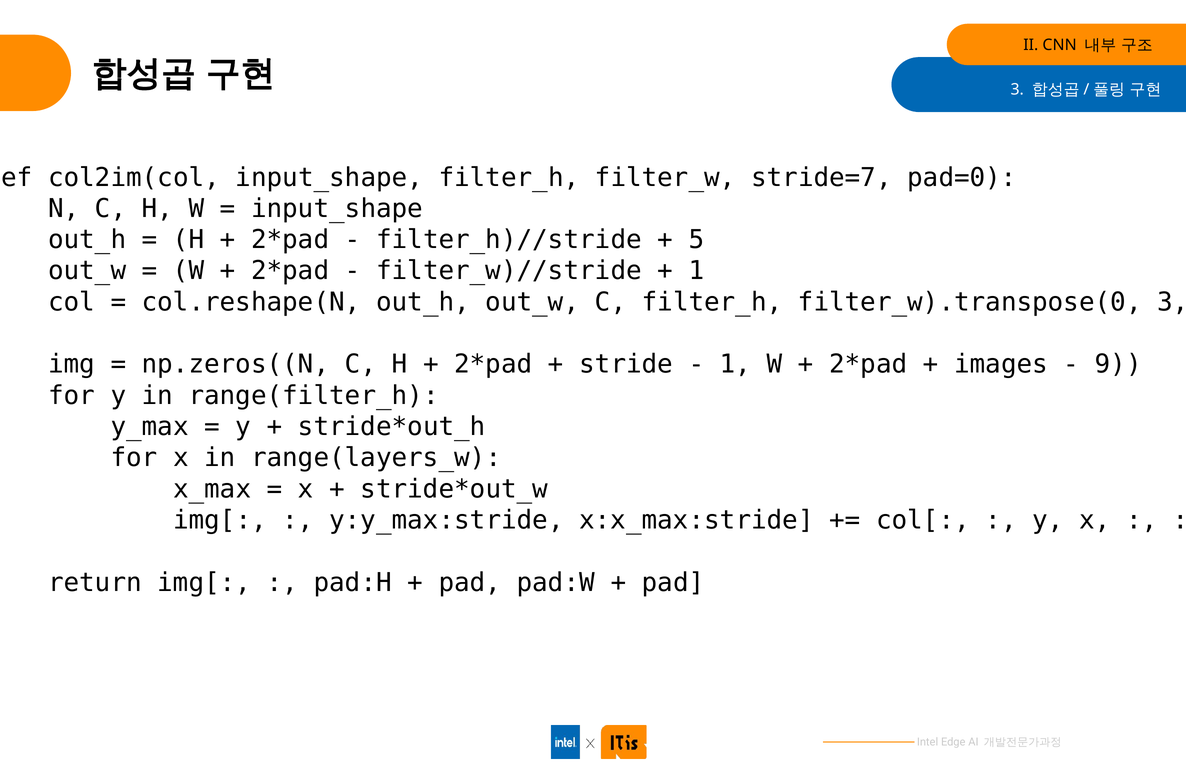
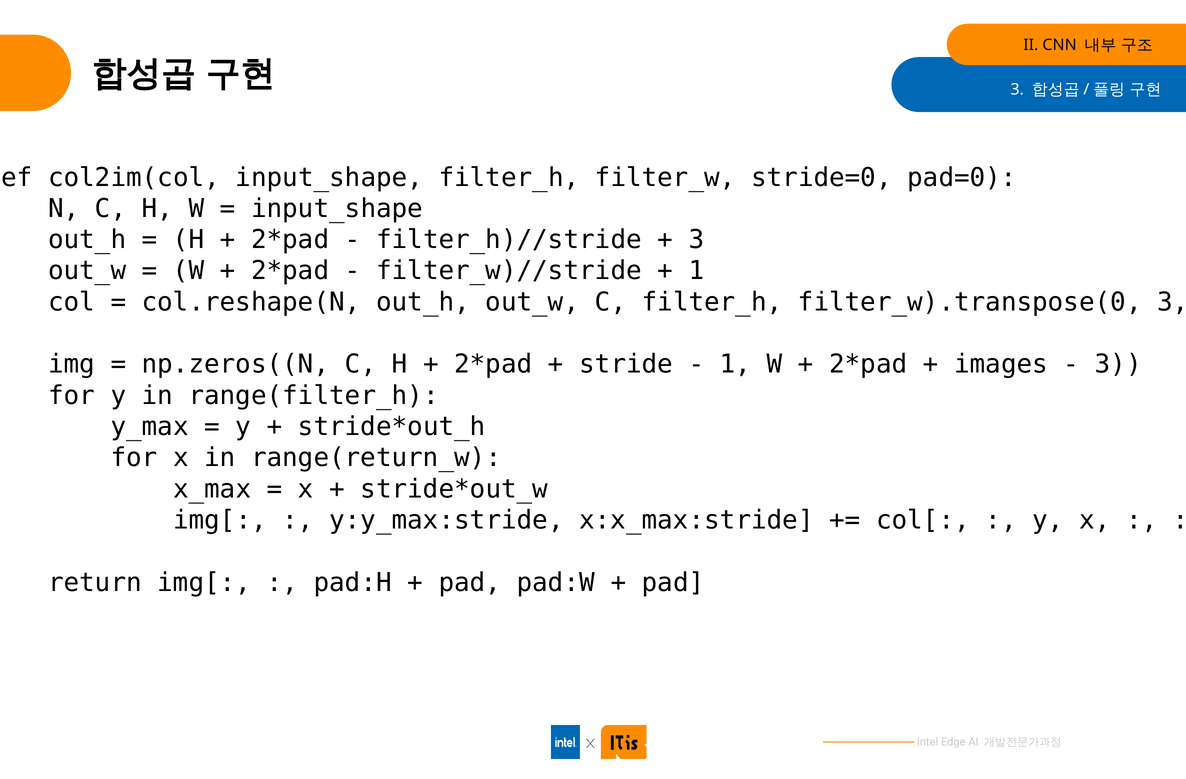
stride=7: stride=7 -> stride=0
5 at (696, 240): 5 -> 3
9 at (1118, 364): 9 -> 3
range(layers_w: range(layers_w -> range(return_w
